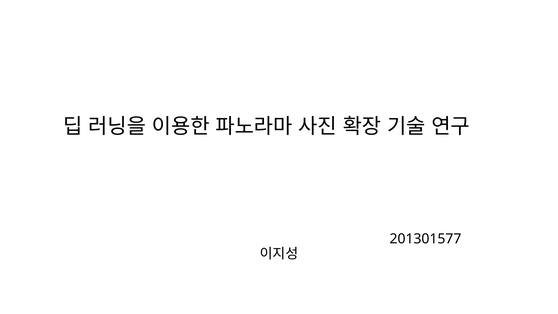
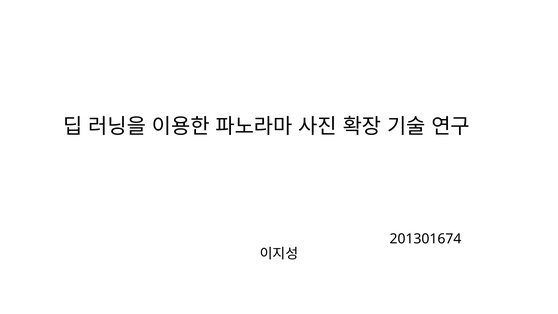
201301577: 201301577 -> 201301674
